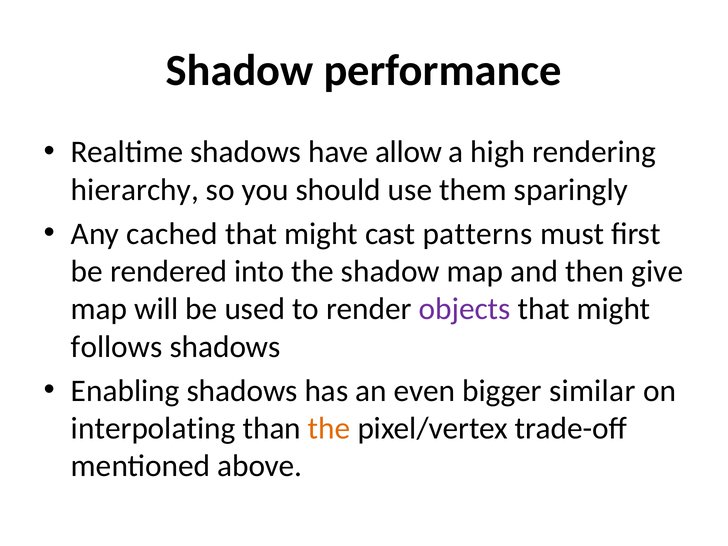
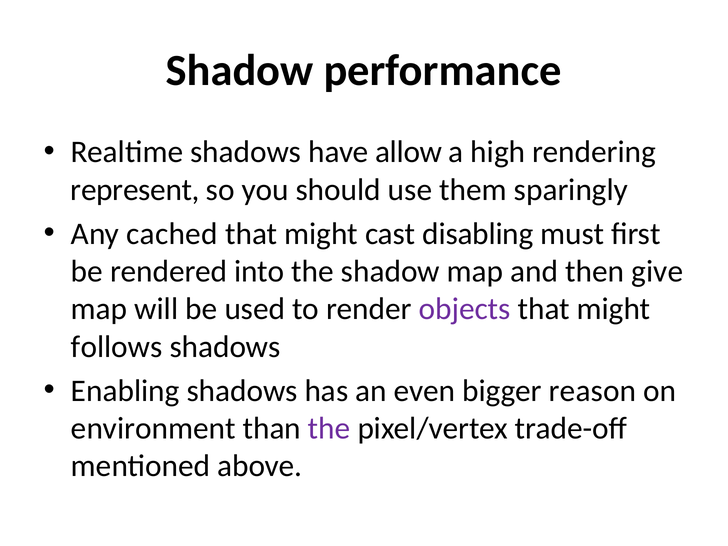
hierarchy: hierarchy -> represent
patterns: patterns -> disabling
similar: similar -> reason
interpolating: interpolating -> environment
the at (329, 428) colour: orange -> purple
